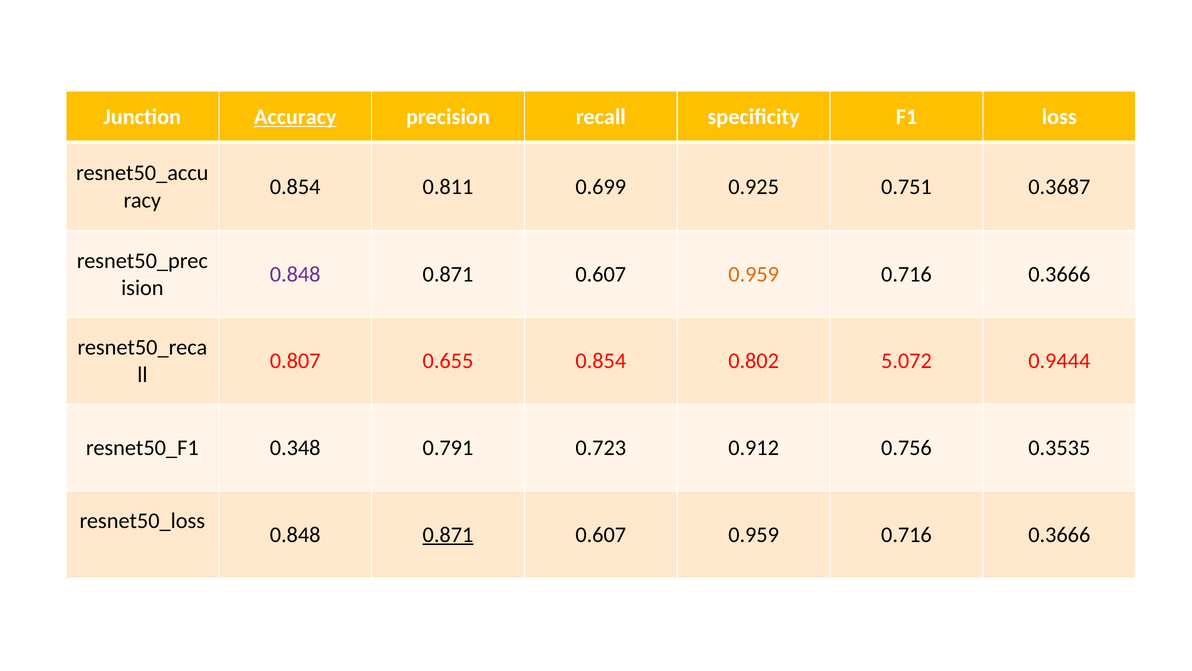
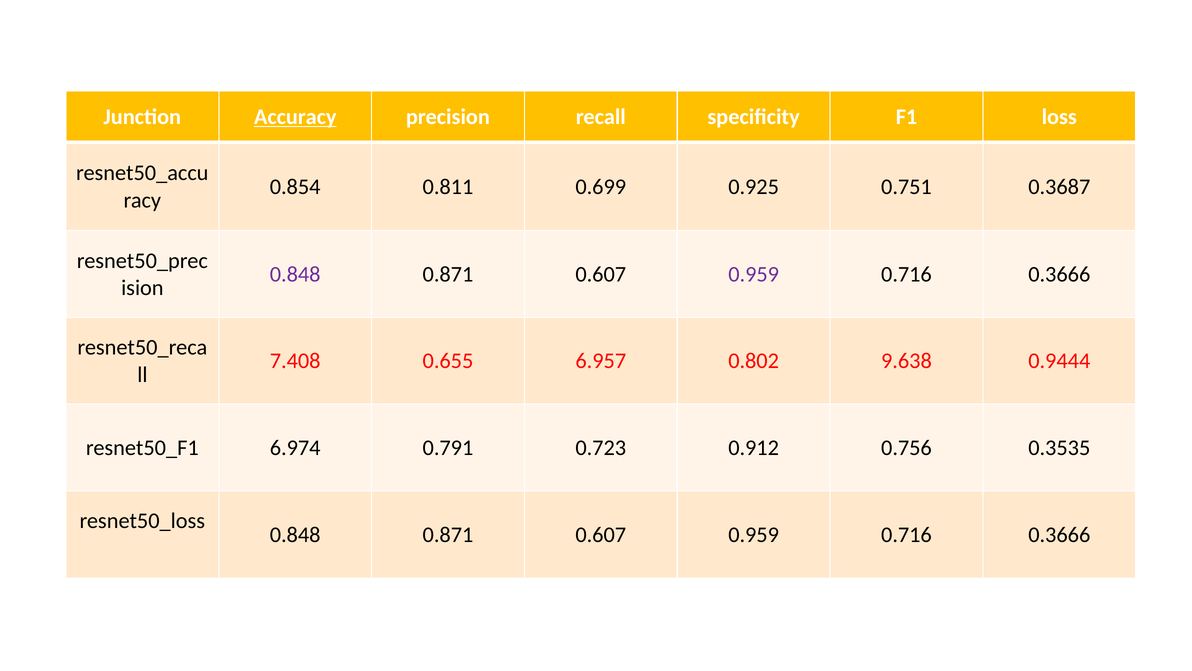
0.959 at (754, 274) colour: orange -> purple
0.807: 0.807 -> 7.408
0.655 0.854: 0.854 -> 6.957
5.072: 5.072 -> 9.638
0.348: 0.348 -> 6.974
0.871 at (448, 534) underline: present -> none
